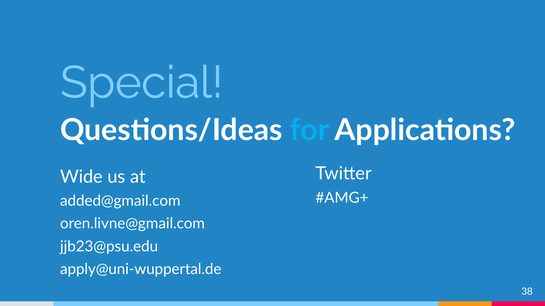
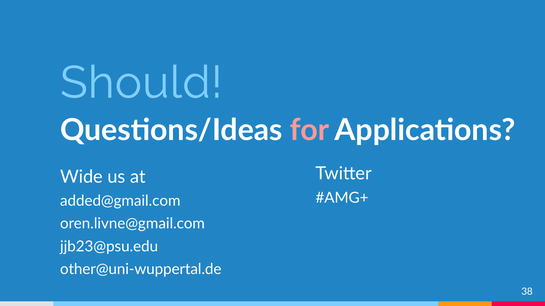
Special: Special -> Should
for colour: light blue -> pink
apply@uni-wuppertal.de: apply@uni-wuppertal.de -> other@uni-wuppertal.de
